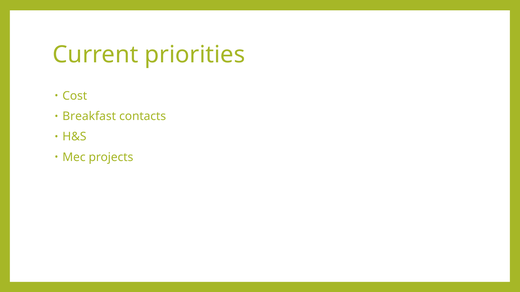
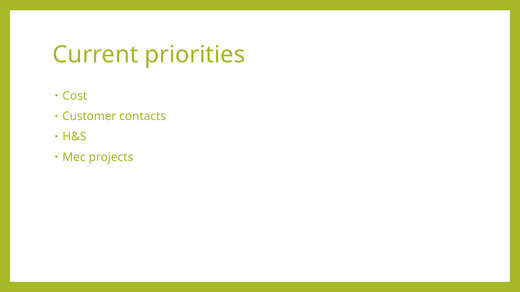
Breakfast: Breakfast -> Customer
